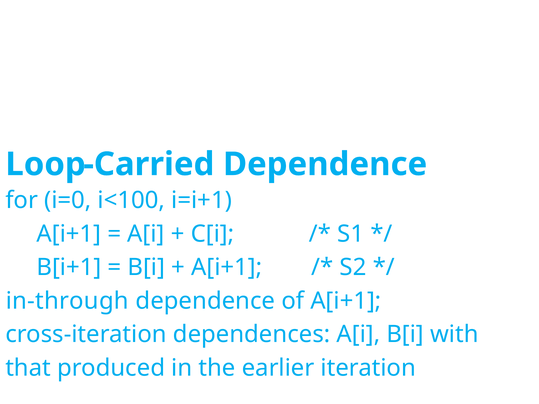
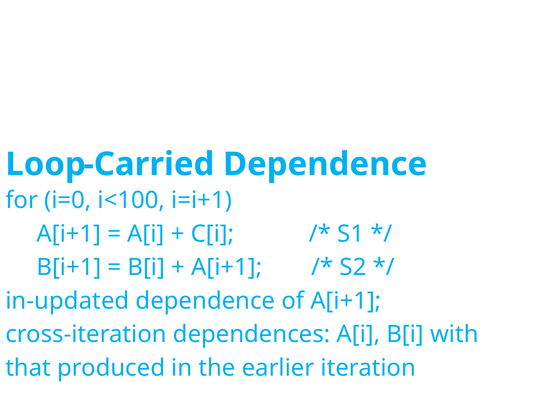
in-through: in-through -> in-updated
